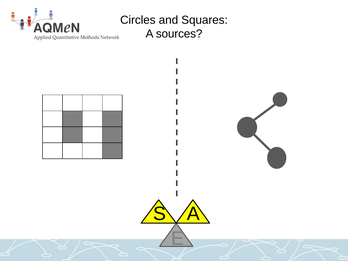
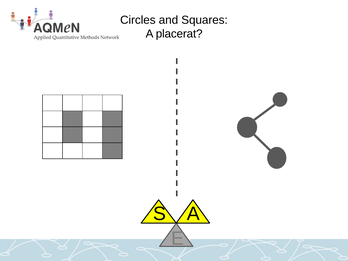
sources: sources -> placerat
